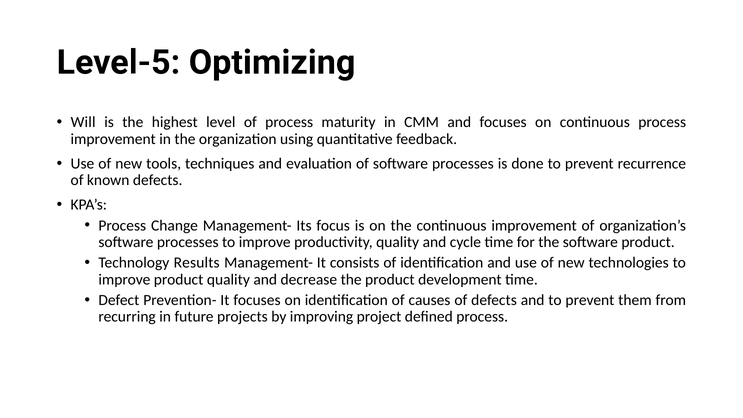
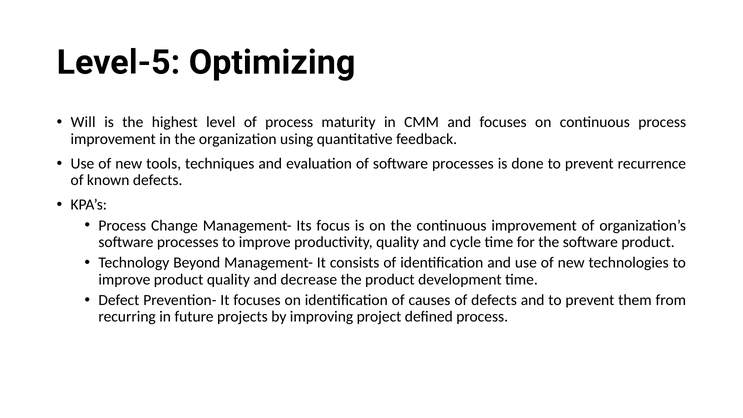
Results: Results -> Beyond
